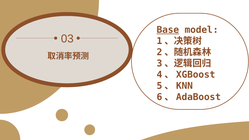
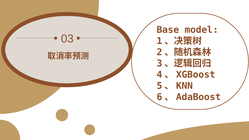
Base underline: present -> none
